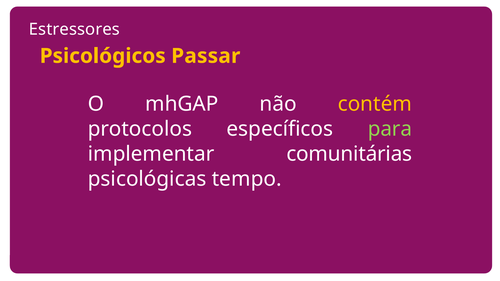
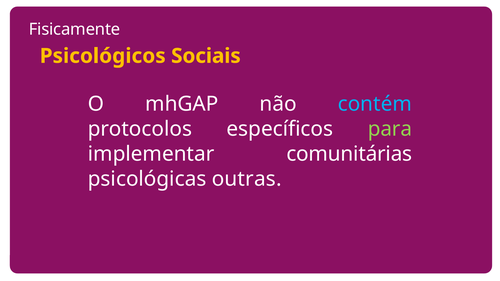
Estressores: Estressores -> Fisicamente
Passar: Passar -> Sociais
contém colour: yellow -> light blue
tempo: tempo -> outras
